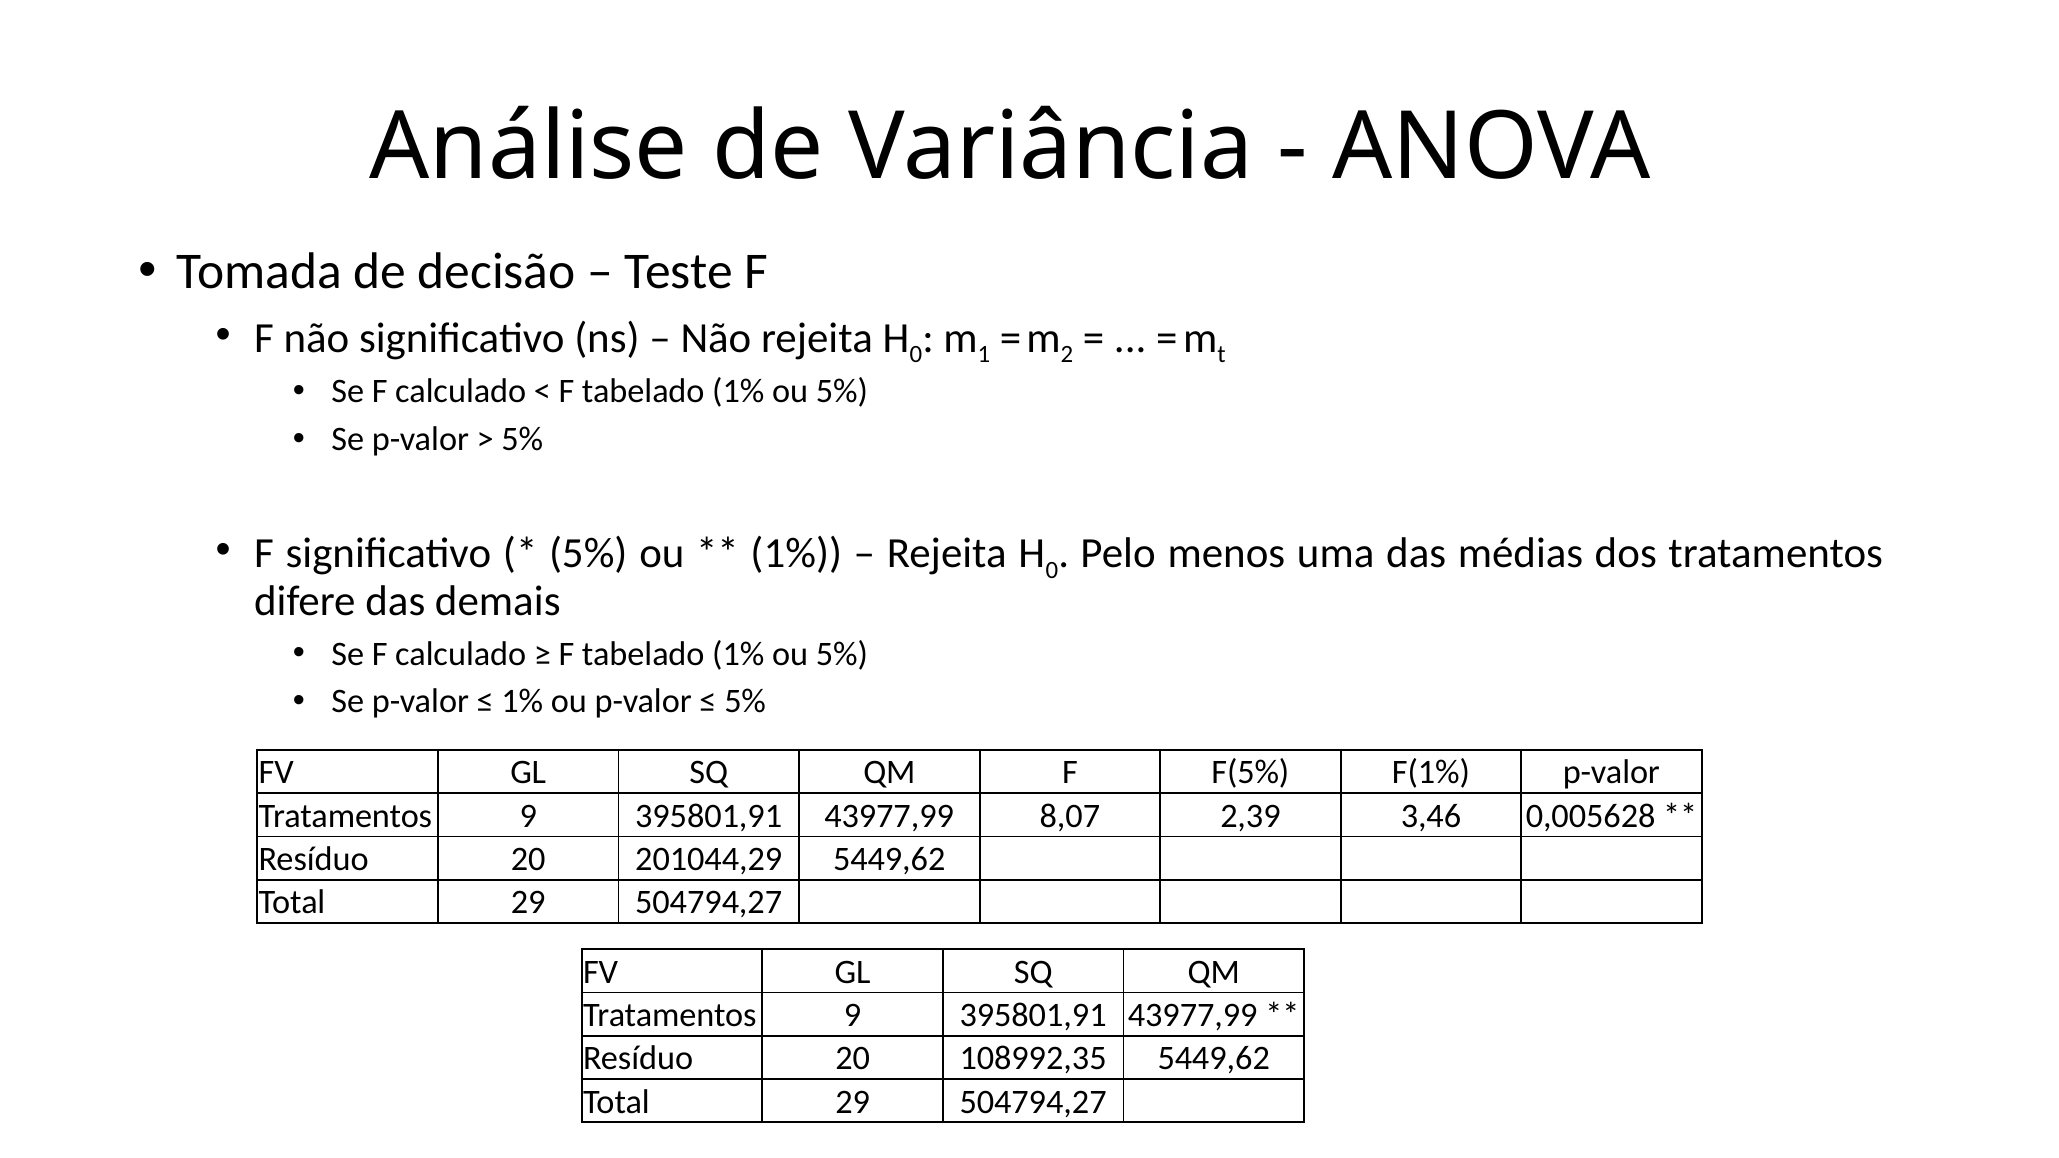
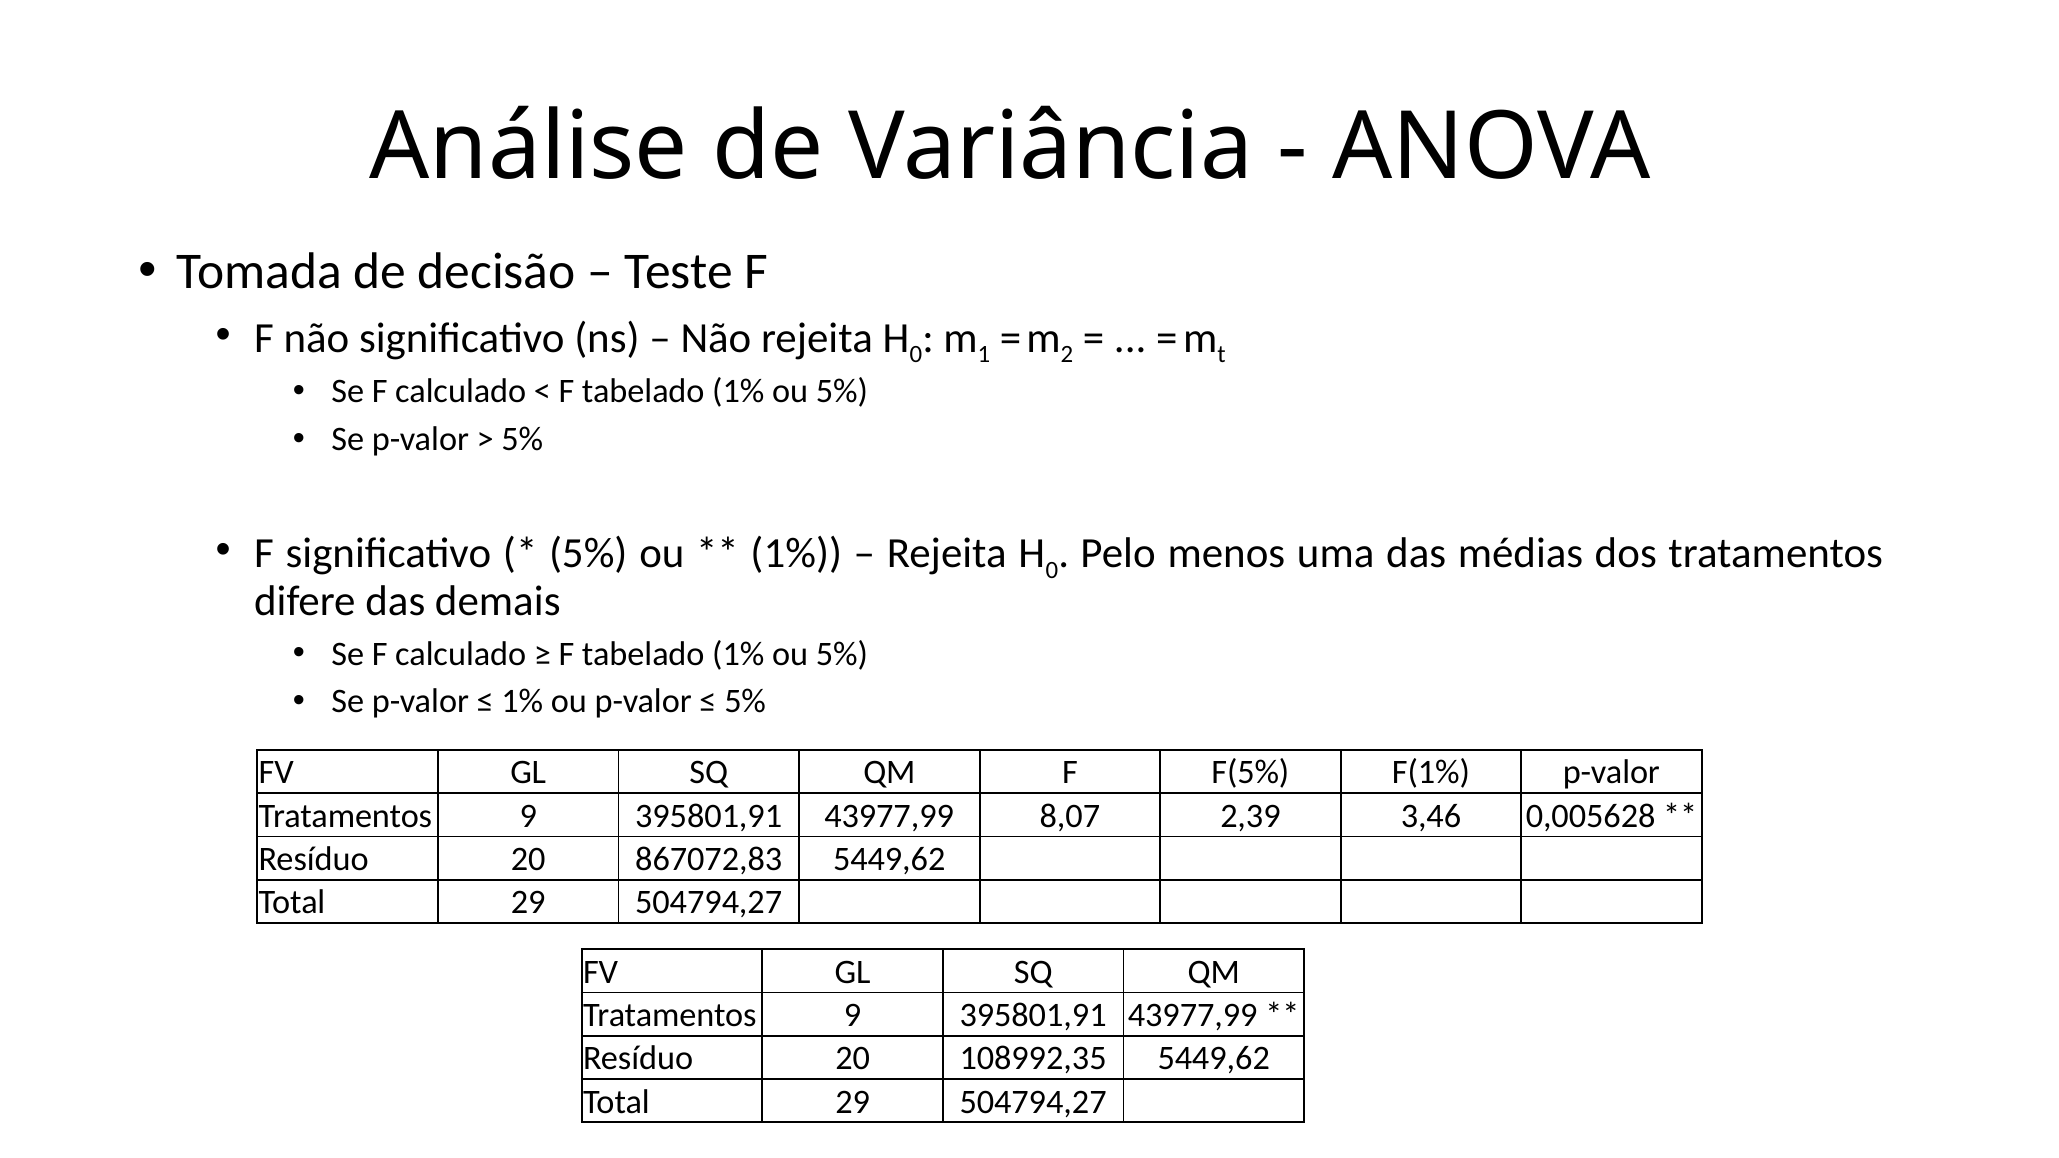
201044,29: 201044,29 -> 867072,83
